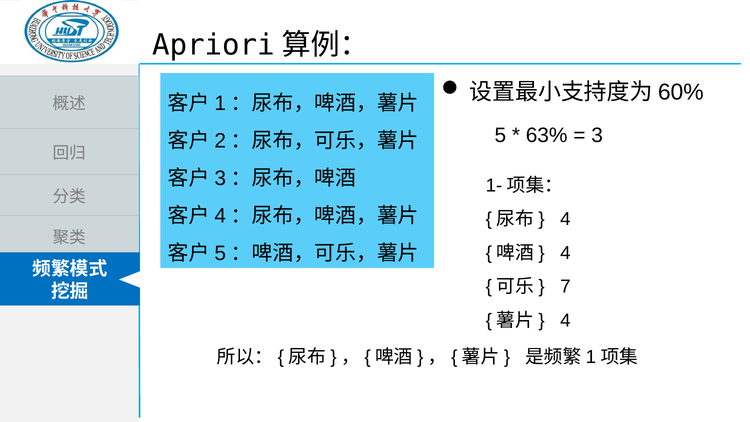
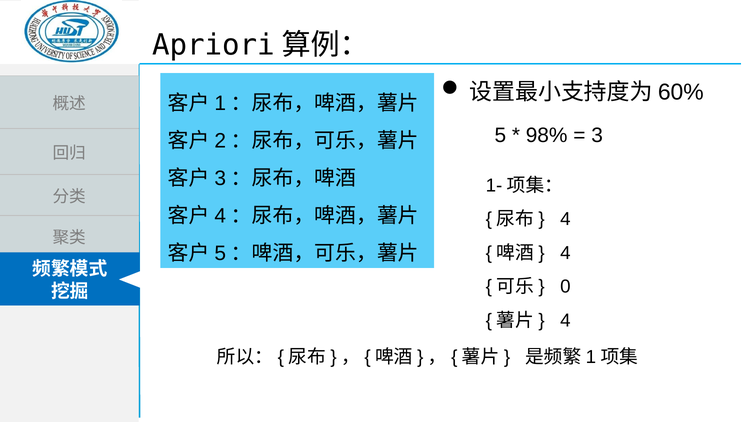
63%: 63% -> 98%
7: 7 -> 0
